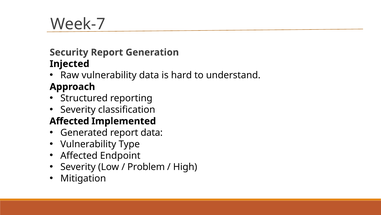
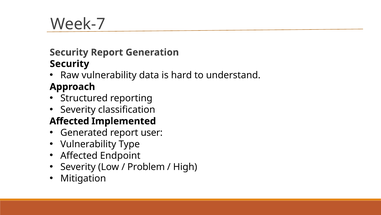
Injected at (69, 64): Injected -> Security
report data: data -> user
